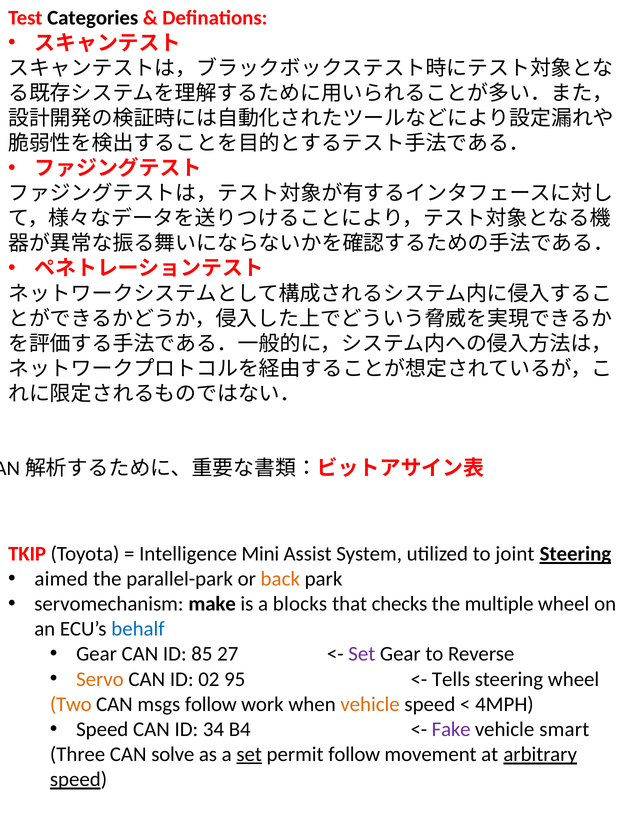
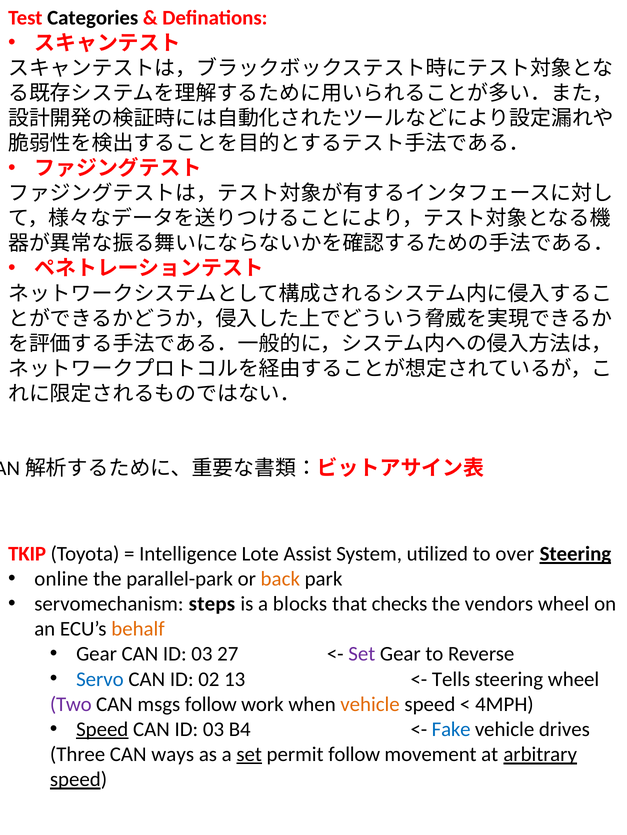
Mini: Mini -> Lote
joint: joint -> over
aimed: aimed -> online
make: make -> steps
multiple: multiple -> vendors
behalf colour: blue -> orange
Gear CAN ID 85: 85 -> 03
Servo colour: orange -> blue
95: 95 -> 13
Two colour: orange -> purple
Speed at (102, 730) underline: none -> present
34 at (214, 730): 34 -> 03
Fake colour: purple -> blue
smart: smart -> drives
solve: solve -> ways
